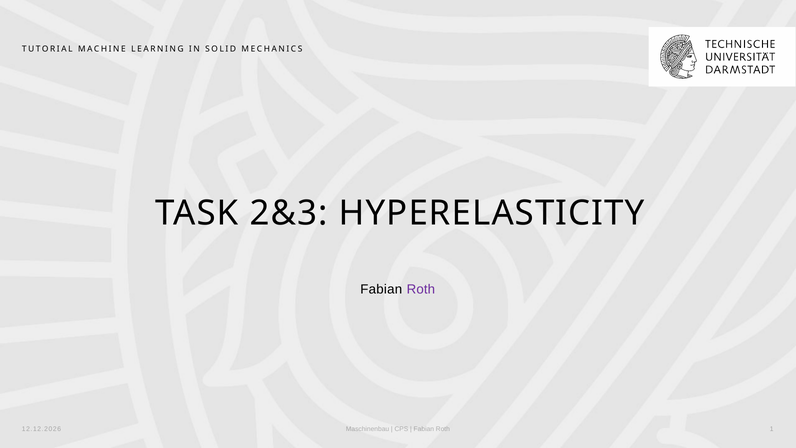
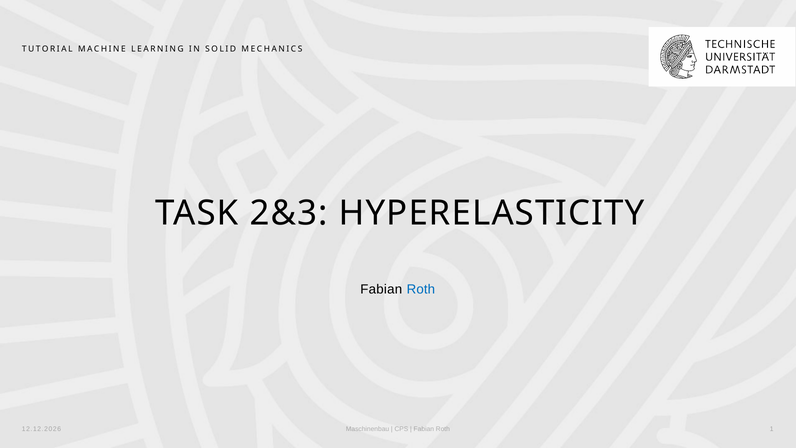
Roth at (421, 289) colour: purple -> blue
